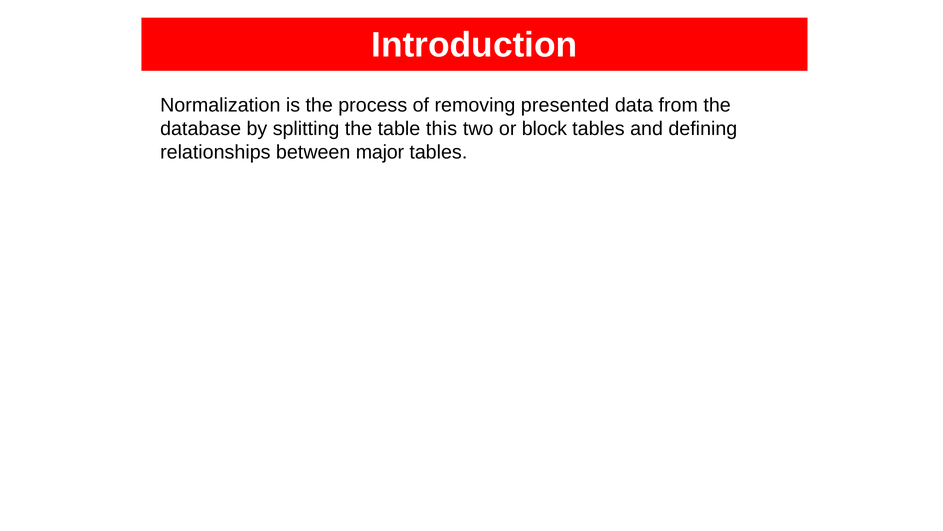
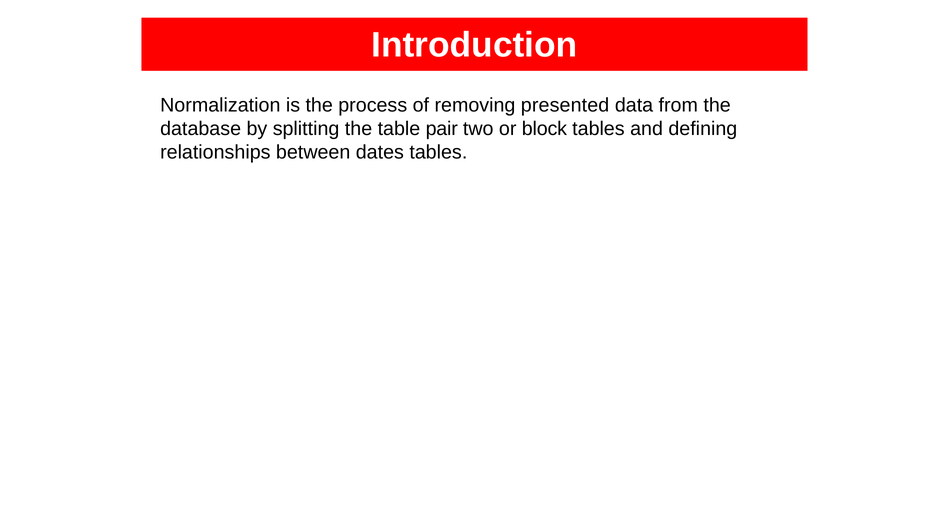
this: this -> pair
major: major -> dates
